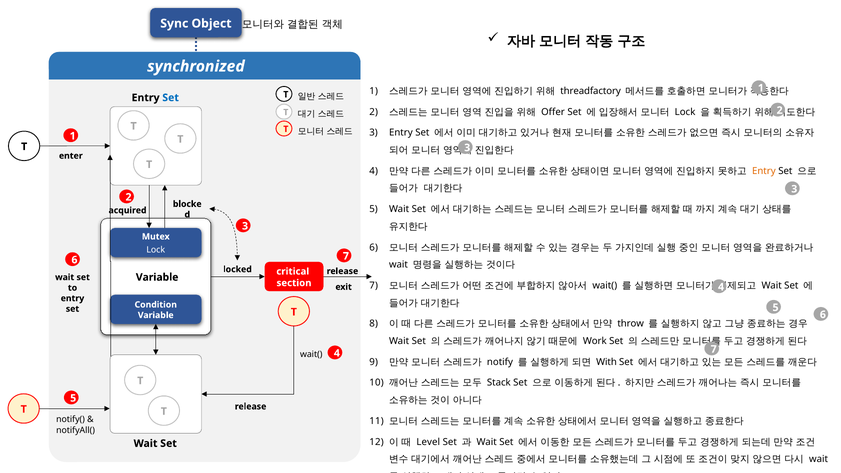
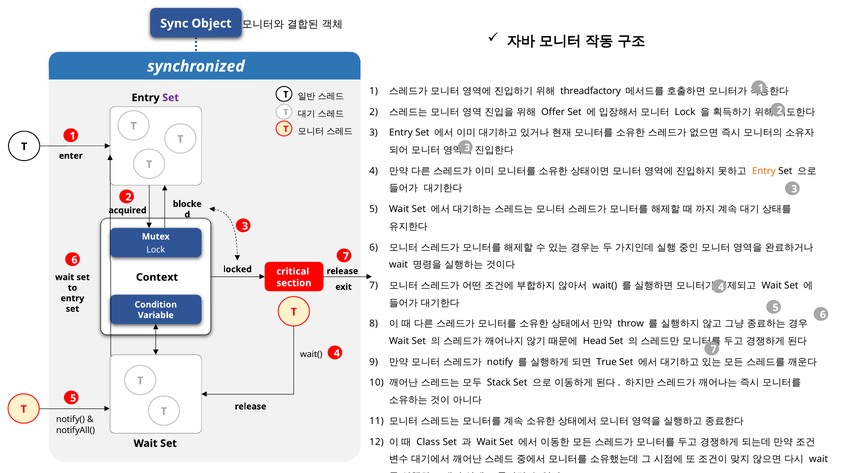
Set at (171, 98) colour: blue -> purple
Variable at (157, 277): Variable -> Context
Work: Work -> Head
With: With -> True
Level: Level -> Class
